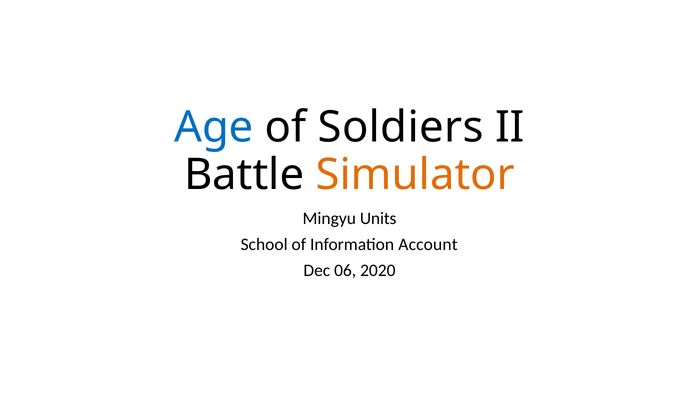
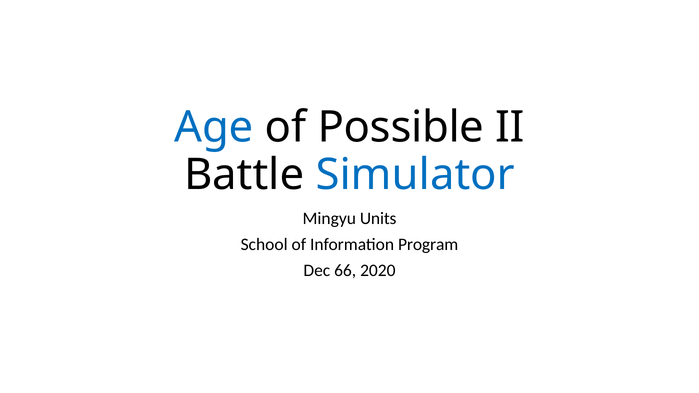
Soldiers: Soldiers -> Possible
Simulator colour: orange -> blue
Account: Account -> Program
06: 06 -> 66
